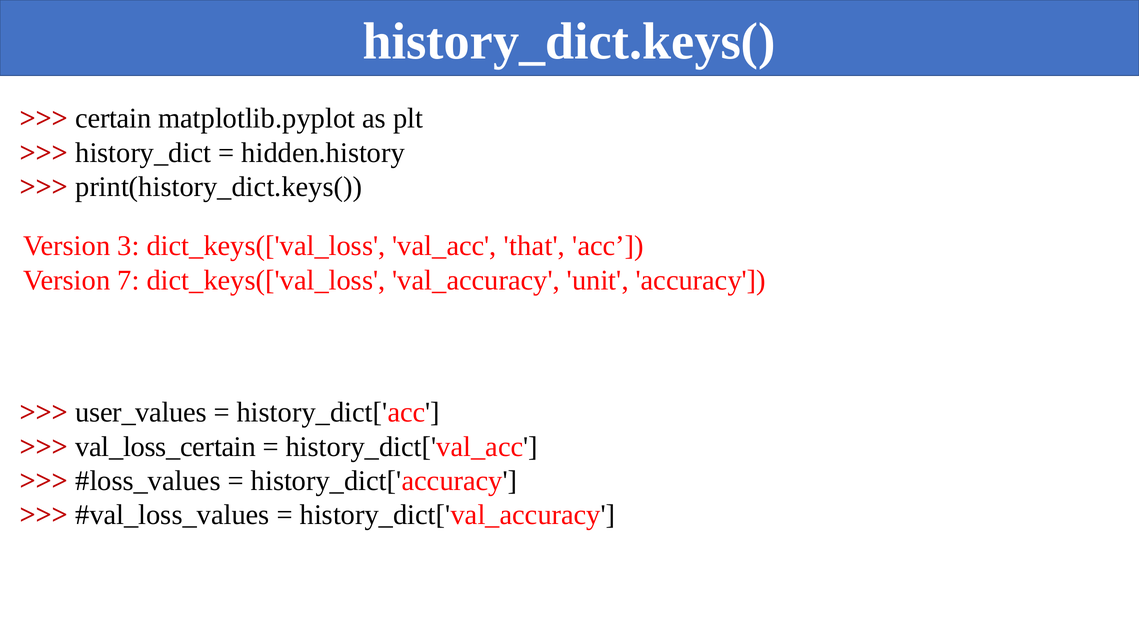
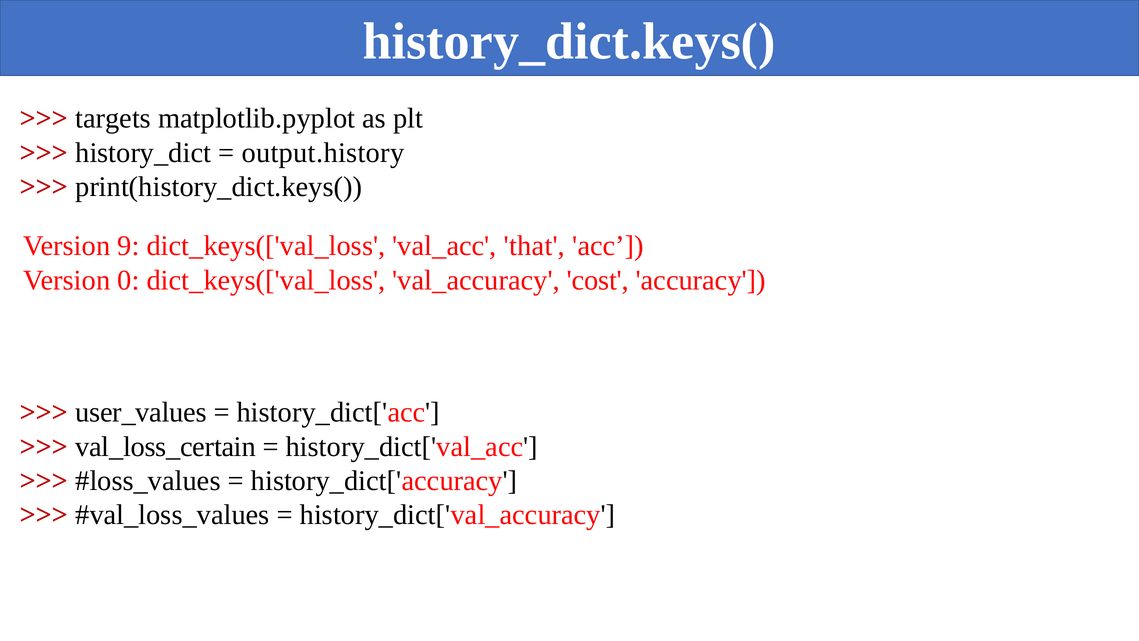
certain: certain -> targets
hidden.history: hidden.history -> output.history
3: 3 -> 9
7: 7 -> 0
unit: unit -> cost
